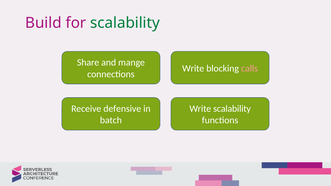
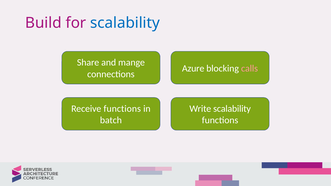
scalability at (125, 23) colour: green -> blue
Write at (193, 68): Write -> Azure
Receive defensive: defensive -> functions
